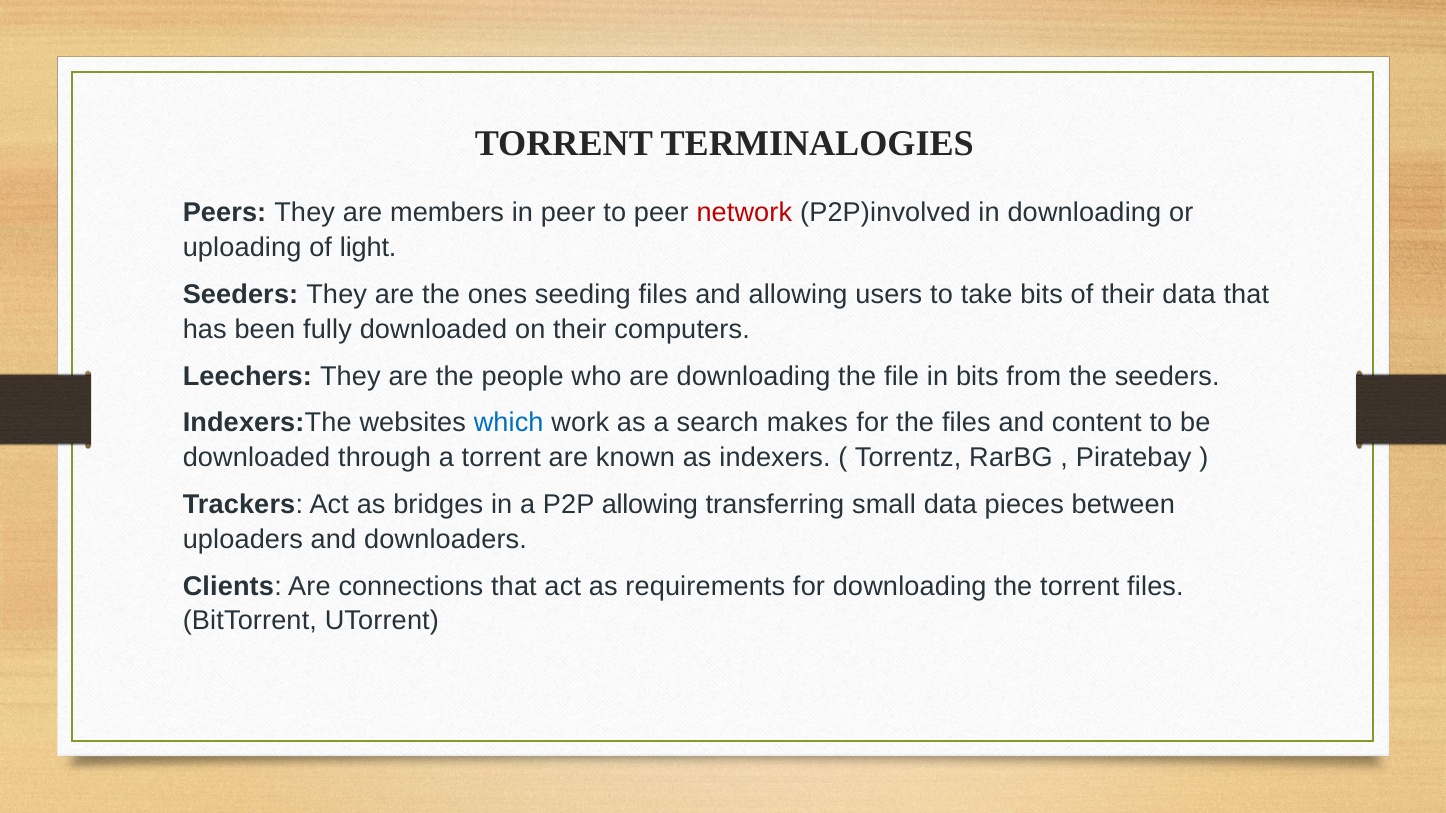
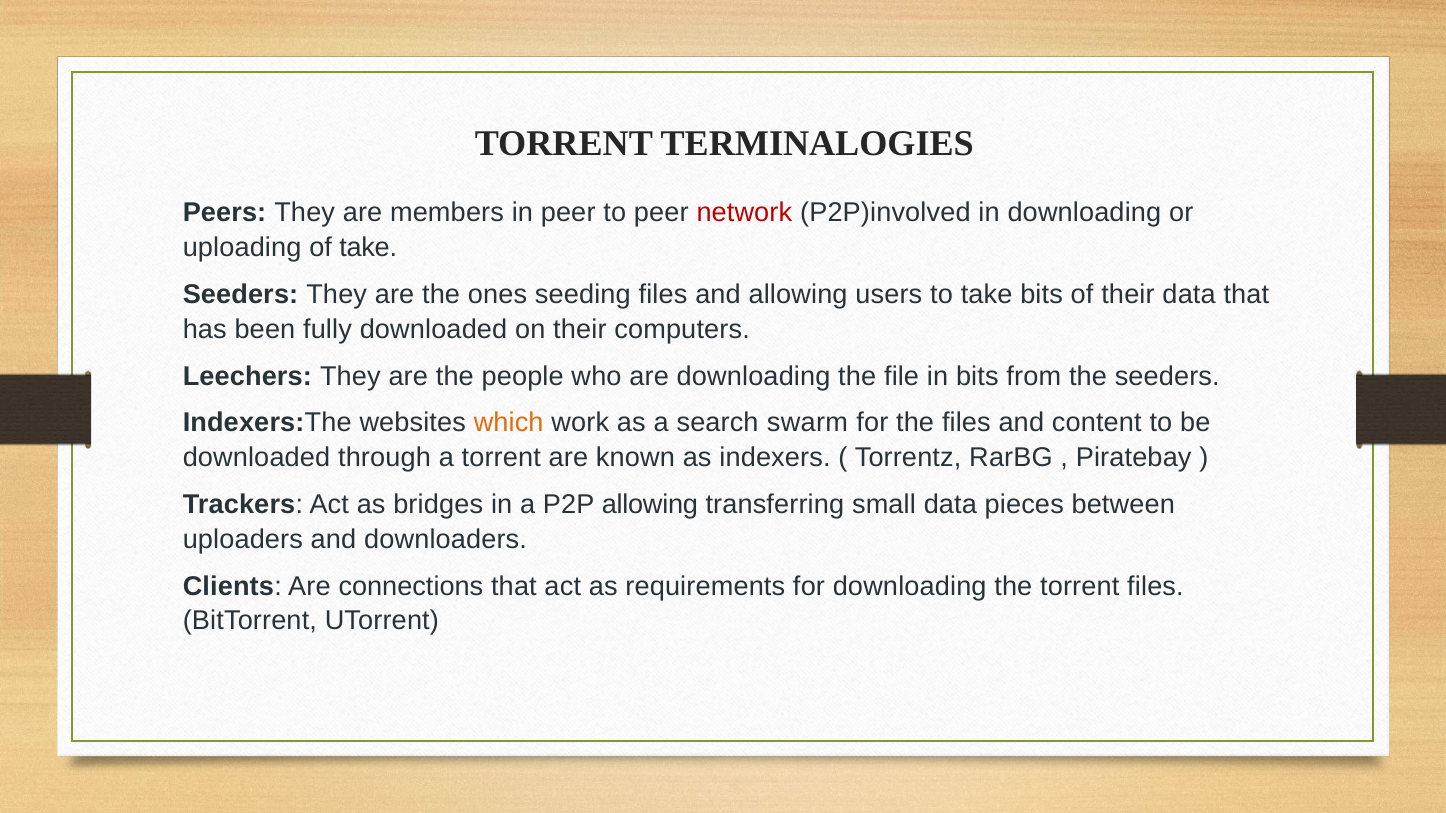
of light: light -> take
which colour: blue -> orange
makes: makes -> swarm
